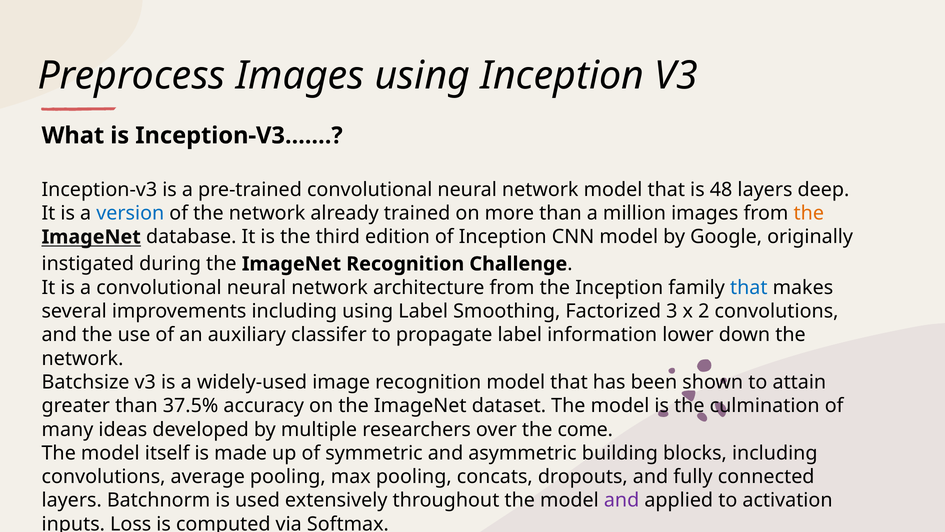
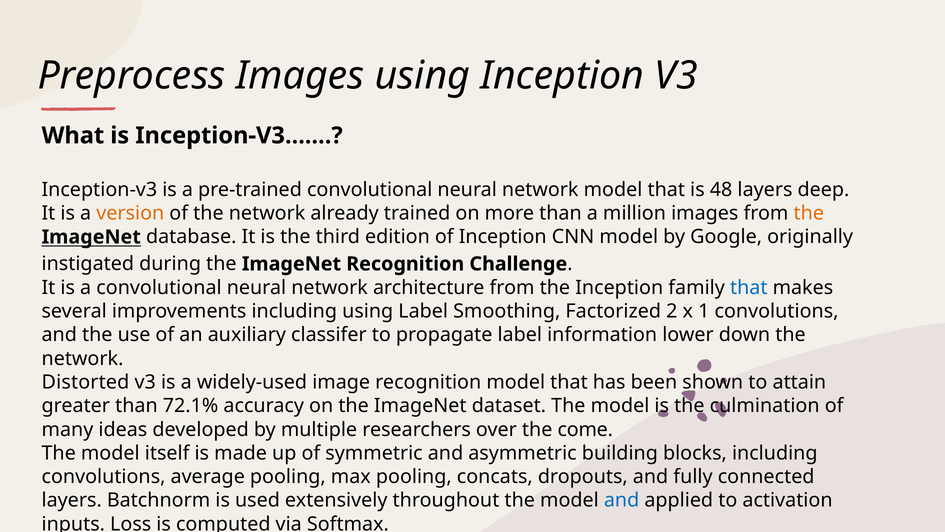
version colour: blue -> orange
3: 3 -> 2
2: 2 -> 1
Batchsize: Batchsize -> Distorted
37.5%: 37.5% -> 72.1%
and at (622, 500) colour: purple -> blue
